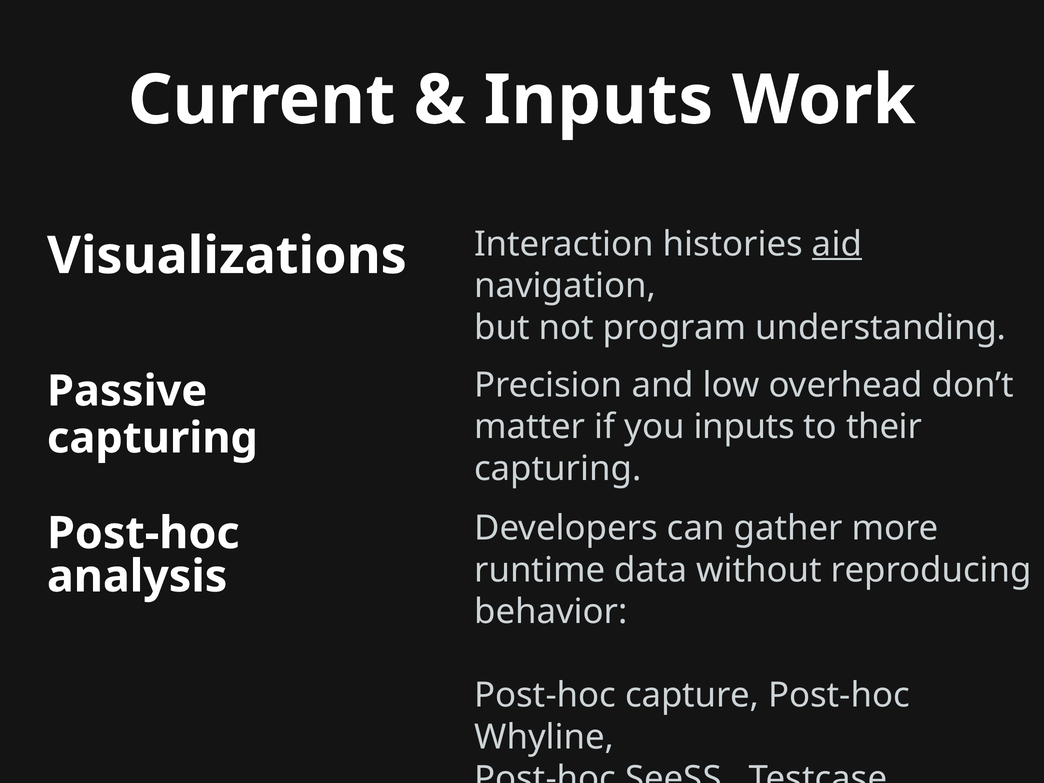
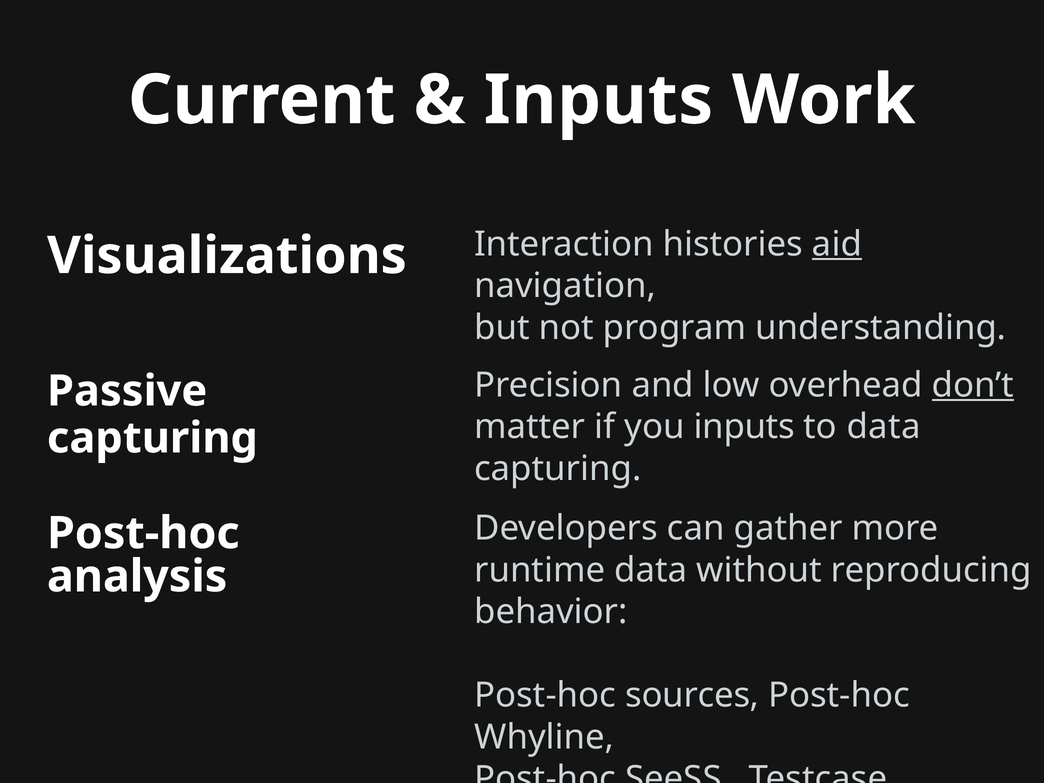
don’t underline: none -> present
to their: their -> data
capture: capture -> sources
